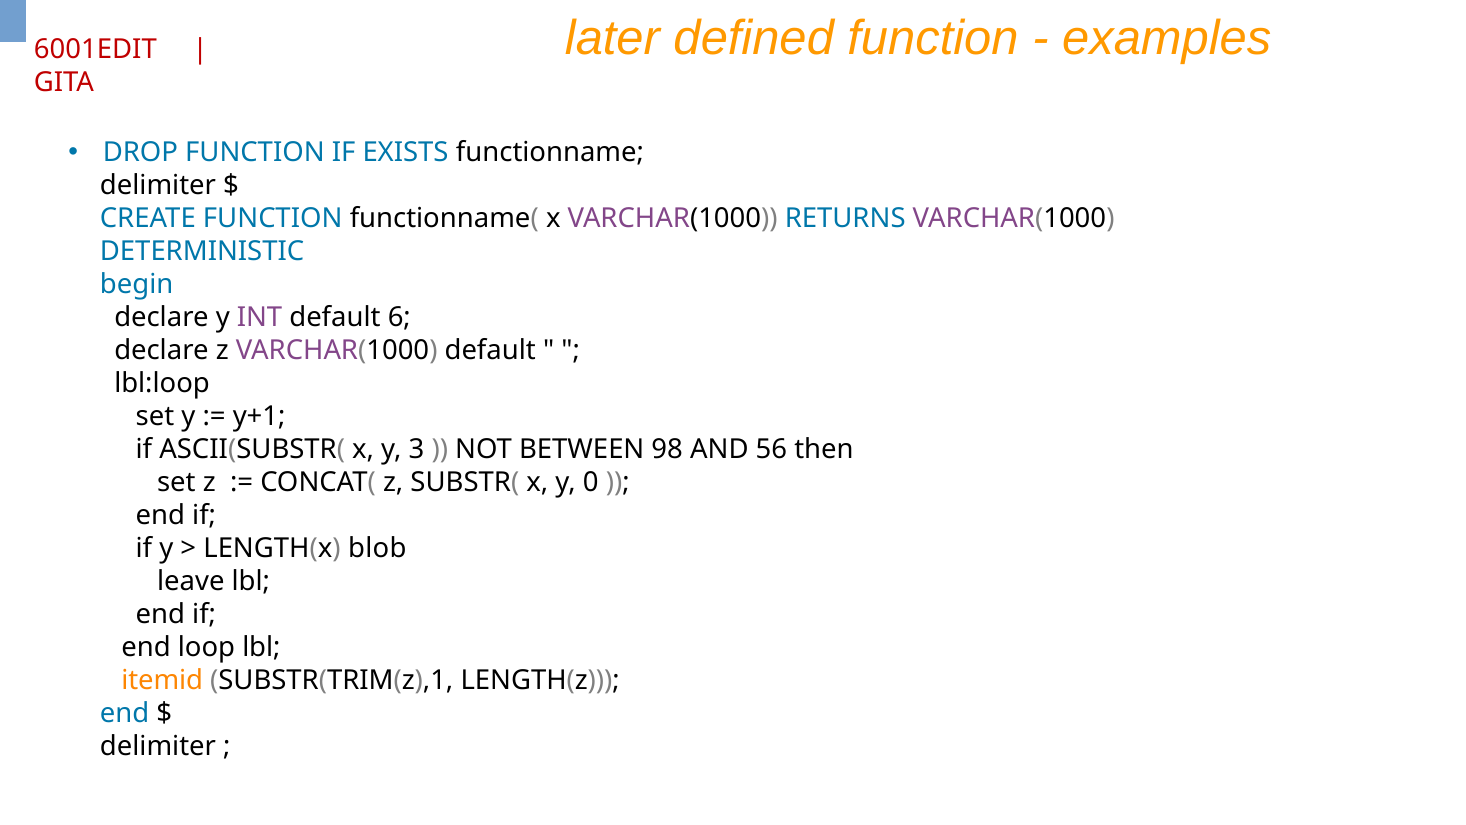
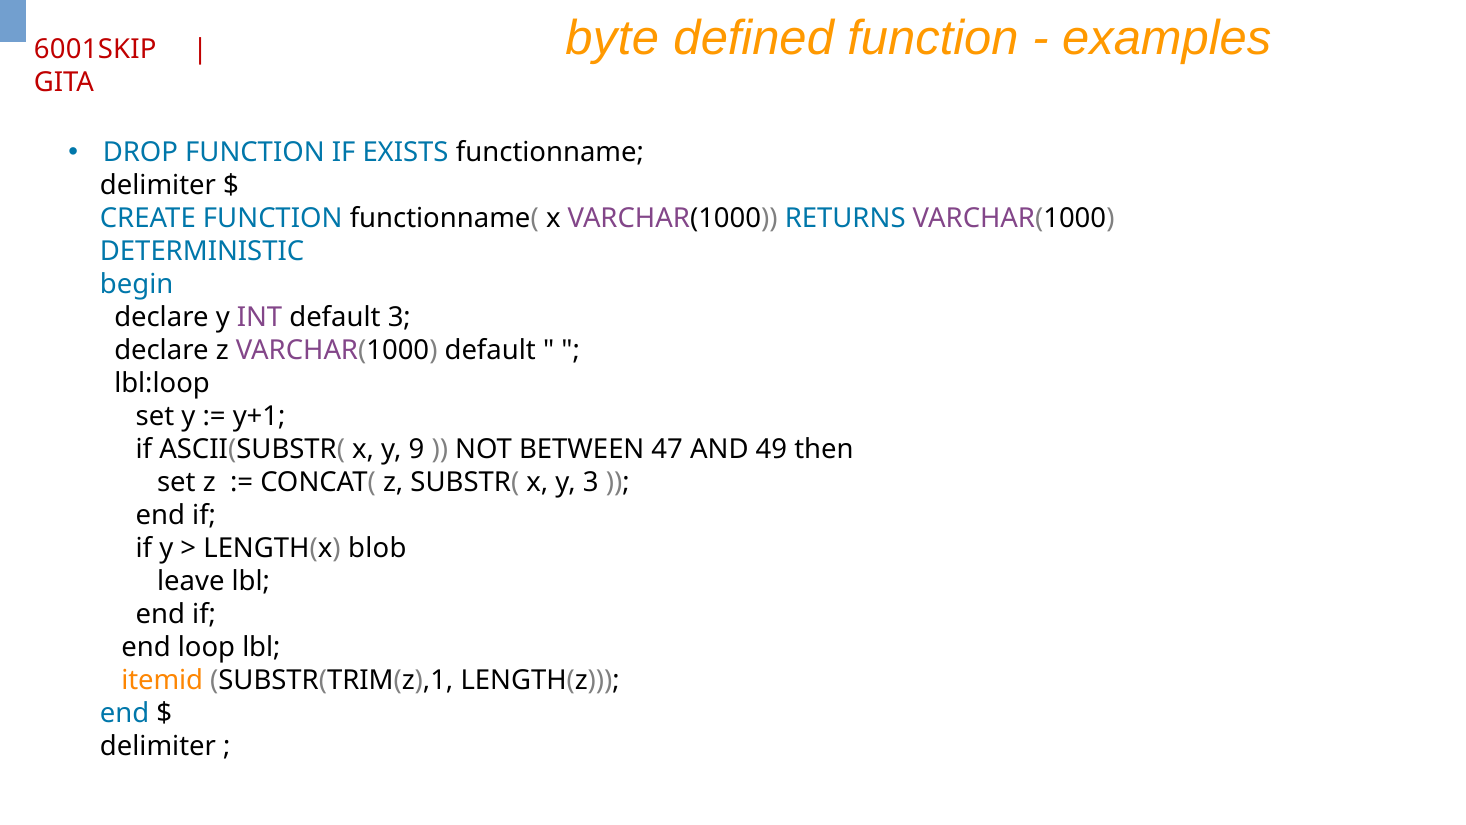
later: later -> byte
6001EDIT: 6001EDIT -> 6001SKIP
default 6: 6 -> 3
3: 3 -> 9
98: 98 -> 47
56: 56 -> 49
y 0: 0 -> 3
